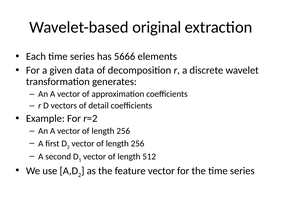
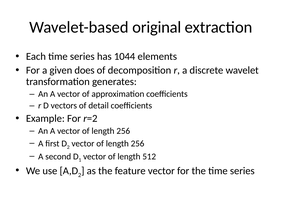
5666: 5666 -> 1044
data: data -> does
